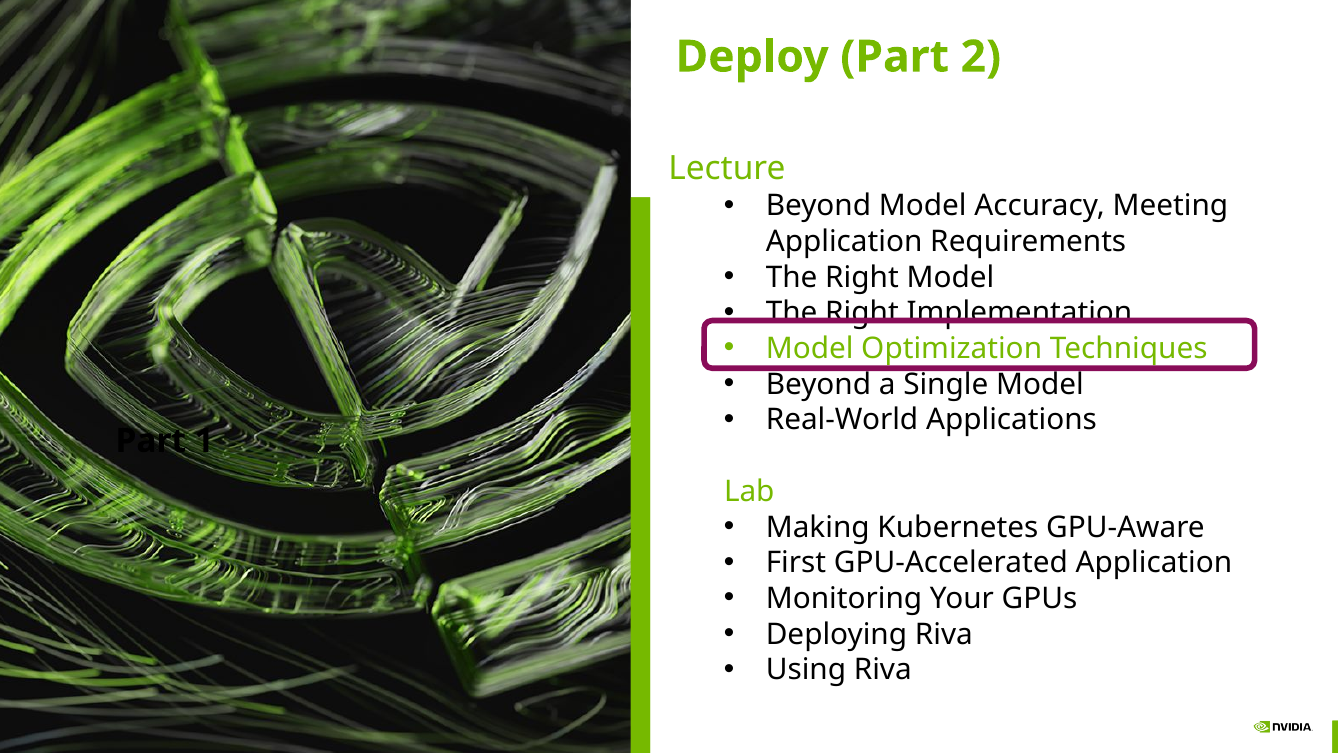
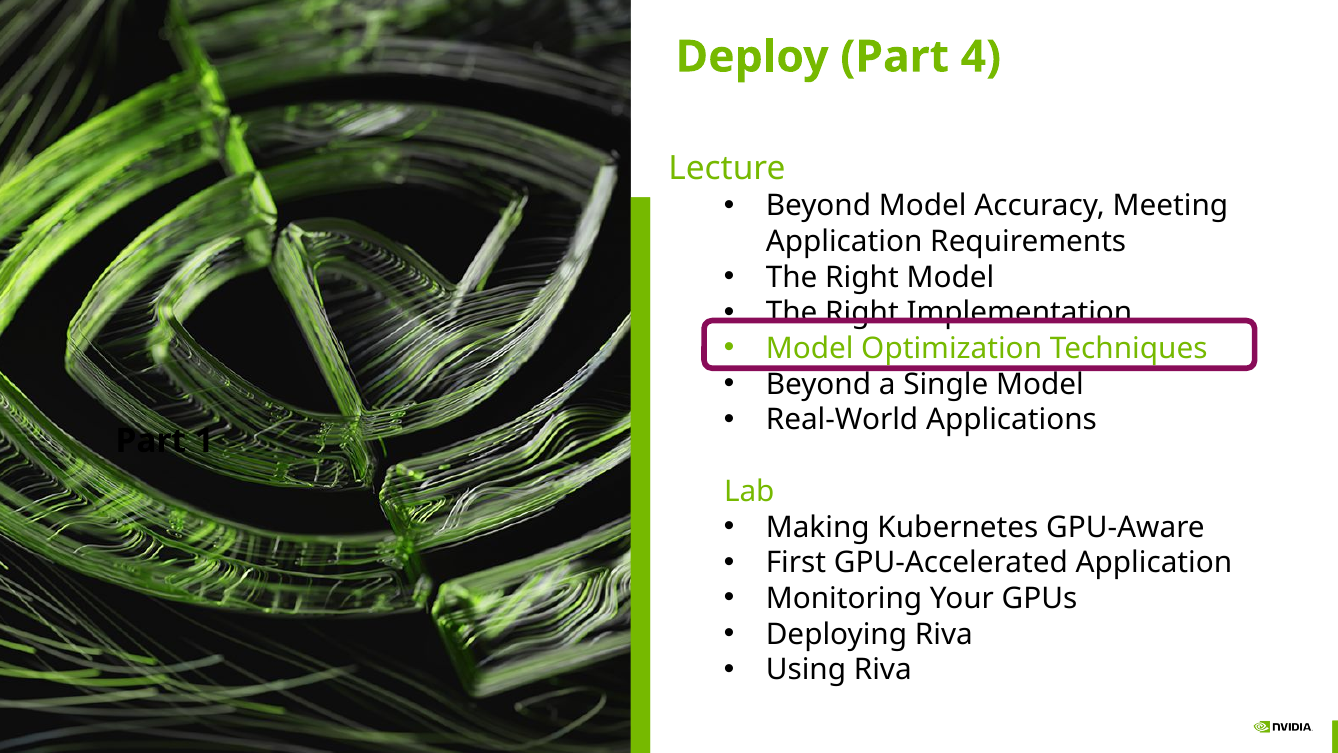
2: 2 -> 4
